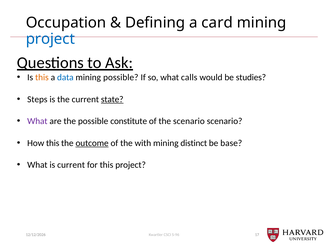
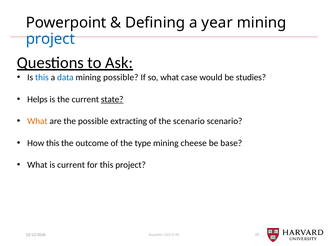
Occupation: Occupation -> Powerpoint
card: card -> year
this at (42, 77) colour: orange -> blue
calls: calls -> case
Steps: Steps -> Helps
What at (37, 121) colour: purple -> orange
constitute: constitute -> extracting
outcome underline: present -> none
with: with -> type
distinct: distinct -> cheese
